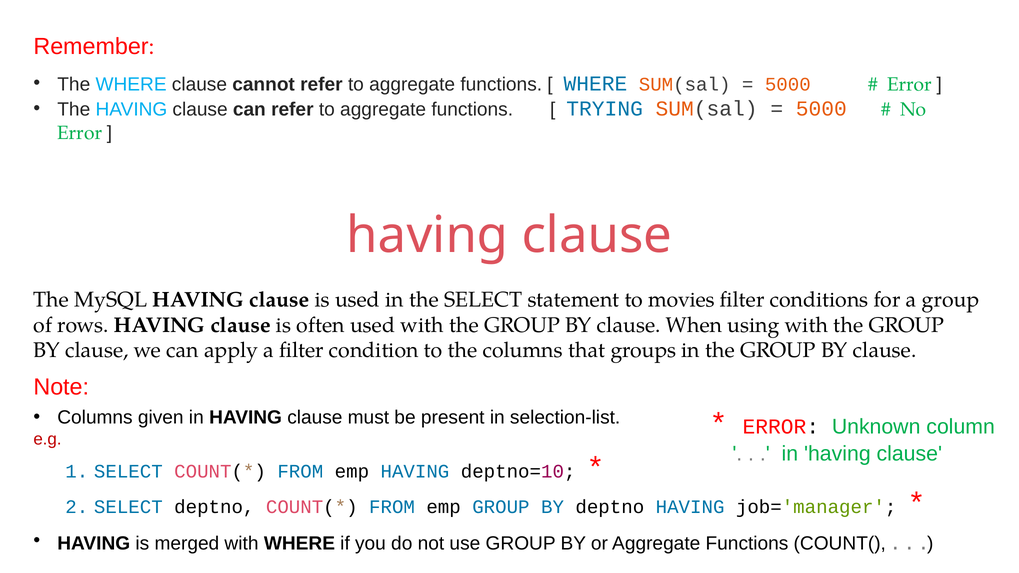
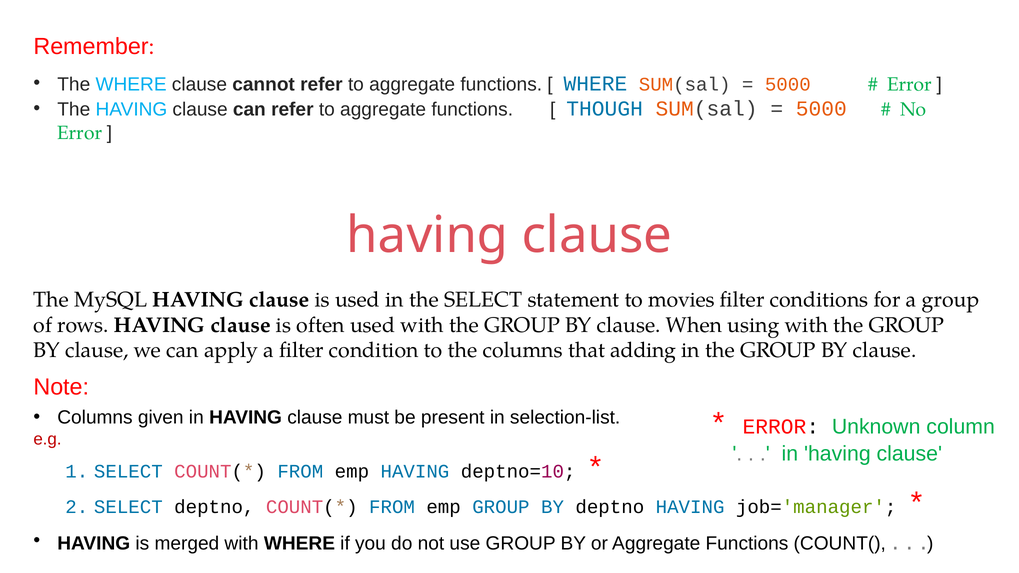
TRYING: TRYING -> THOUGH
groups: groups -> adding
